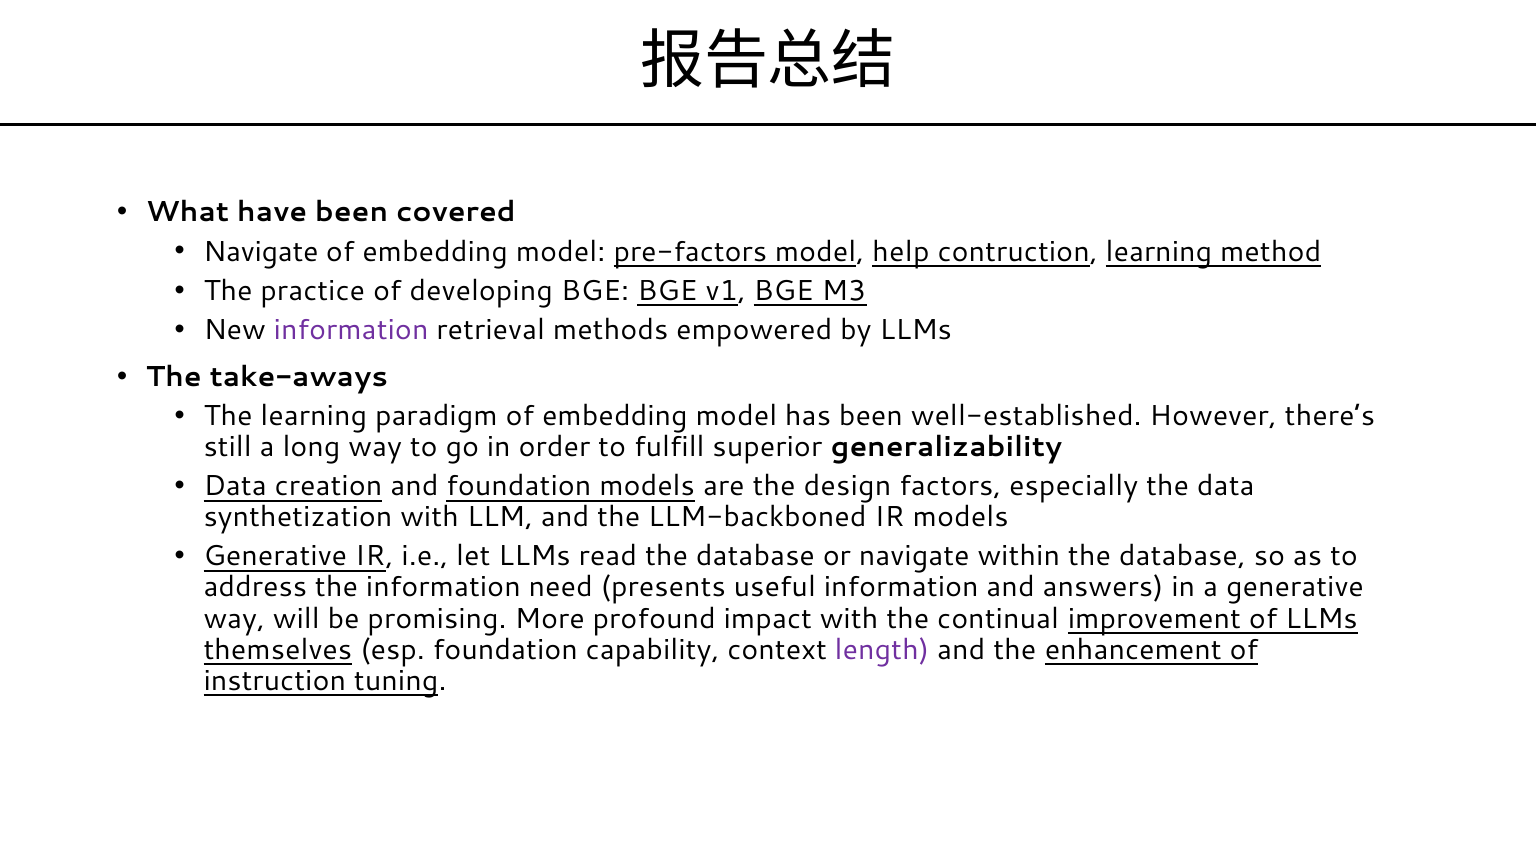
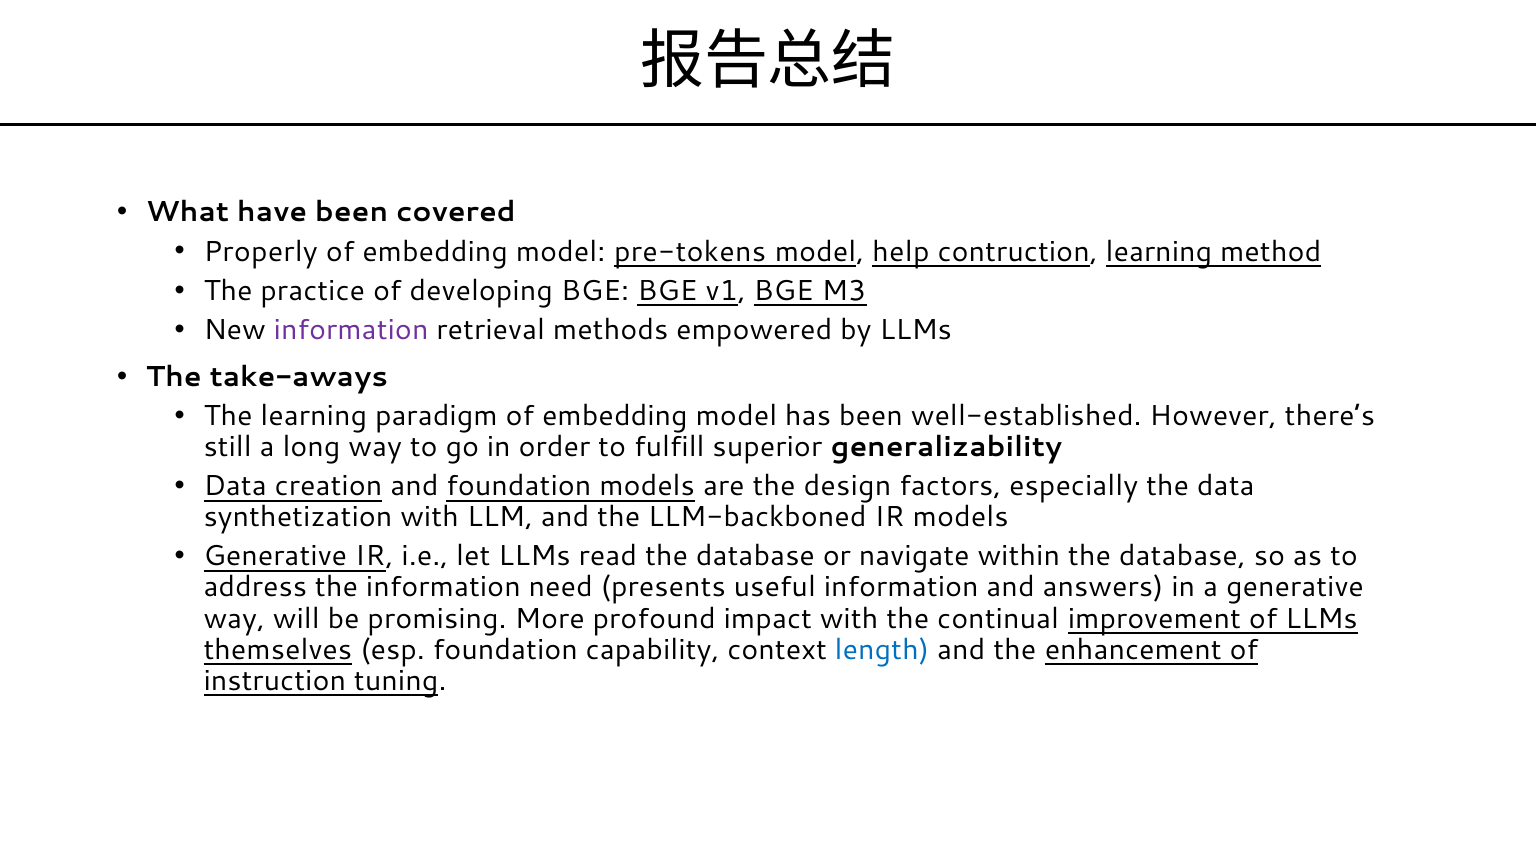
Navigate at (261, 252): Navigate -> Properly
pre-factors: pre-factors -> pre-tokens
length colour: purple -> blue
